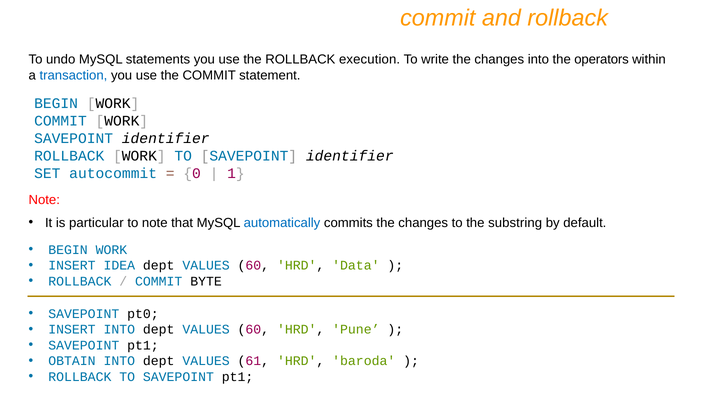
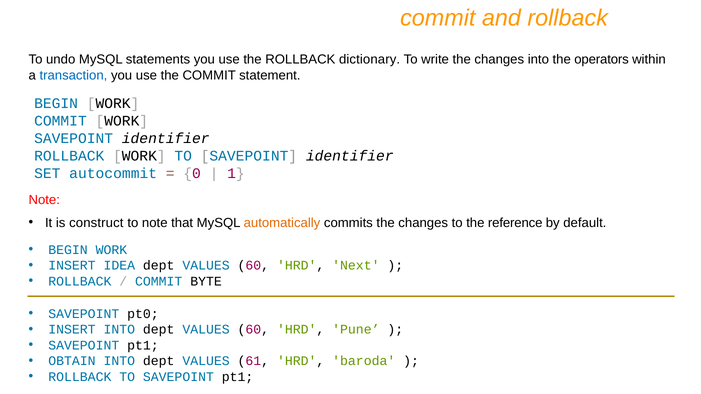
execution: execution -> dictionary
particular: particular -> construct
automatically colour: blue -> orange
substring: substring -> reference
Data: Data -> Next
